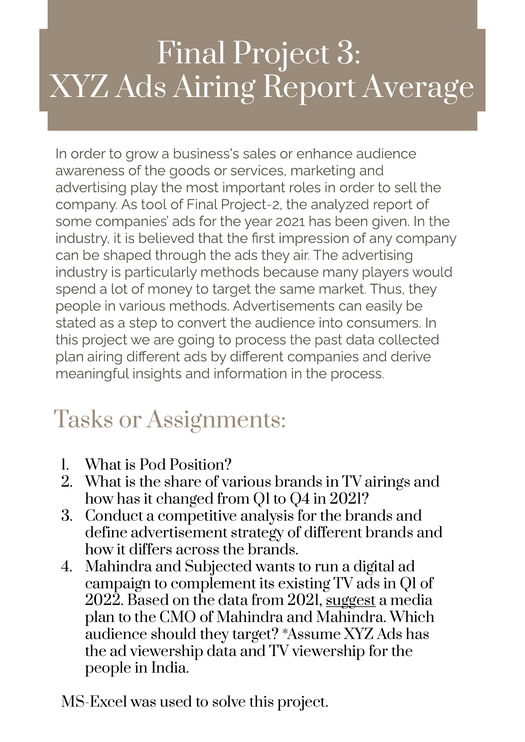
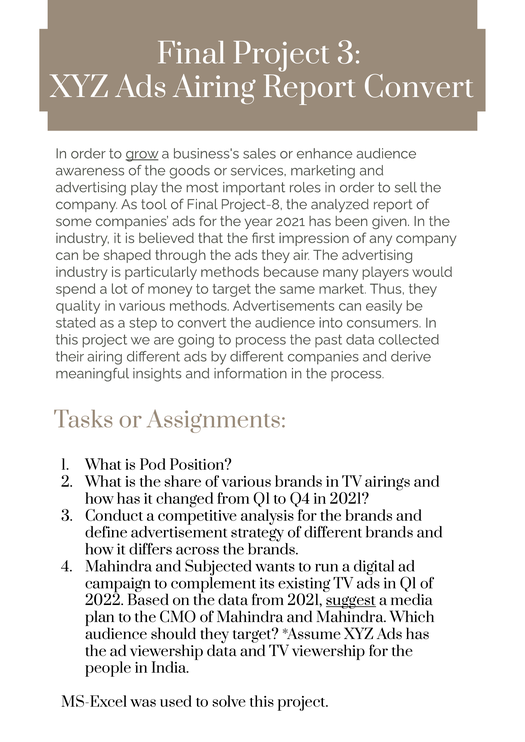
Report Average: Average -> Convert
grow underline: none -> present
Project-2: Project-2 -> Project-8
people at (78, 306): people -> quality
plan at (70, 357): plan -> their
